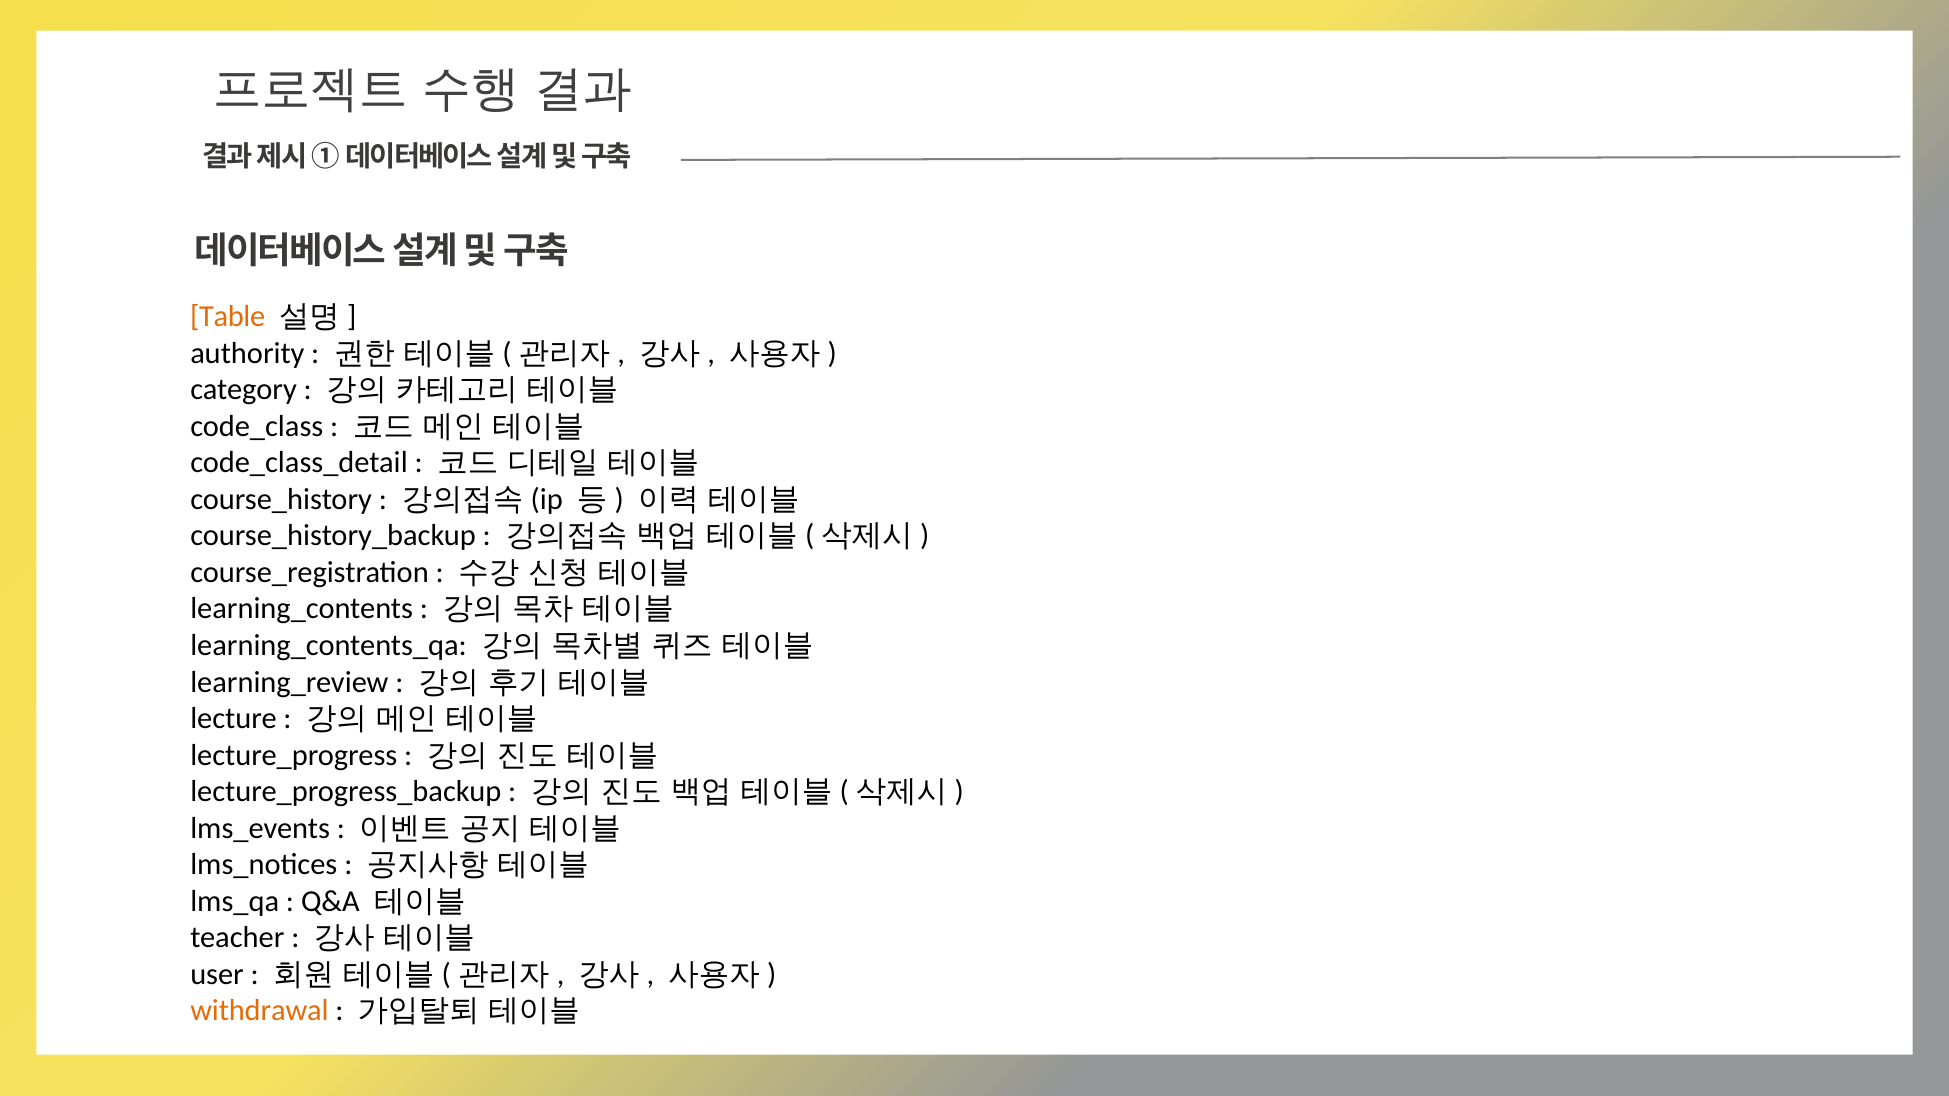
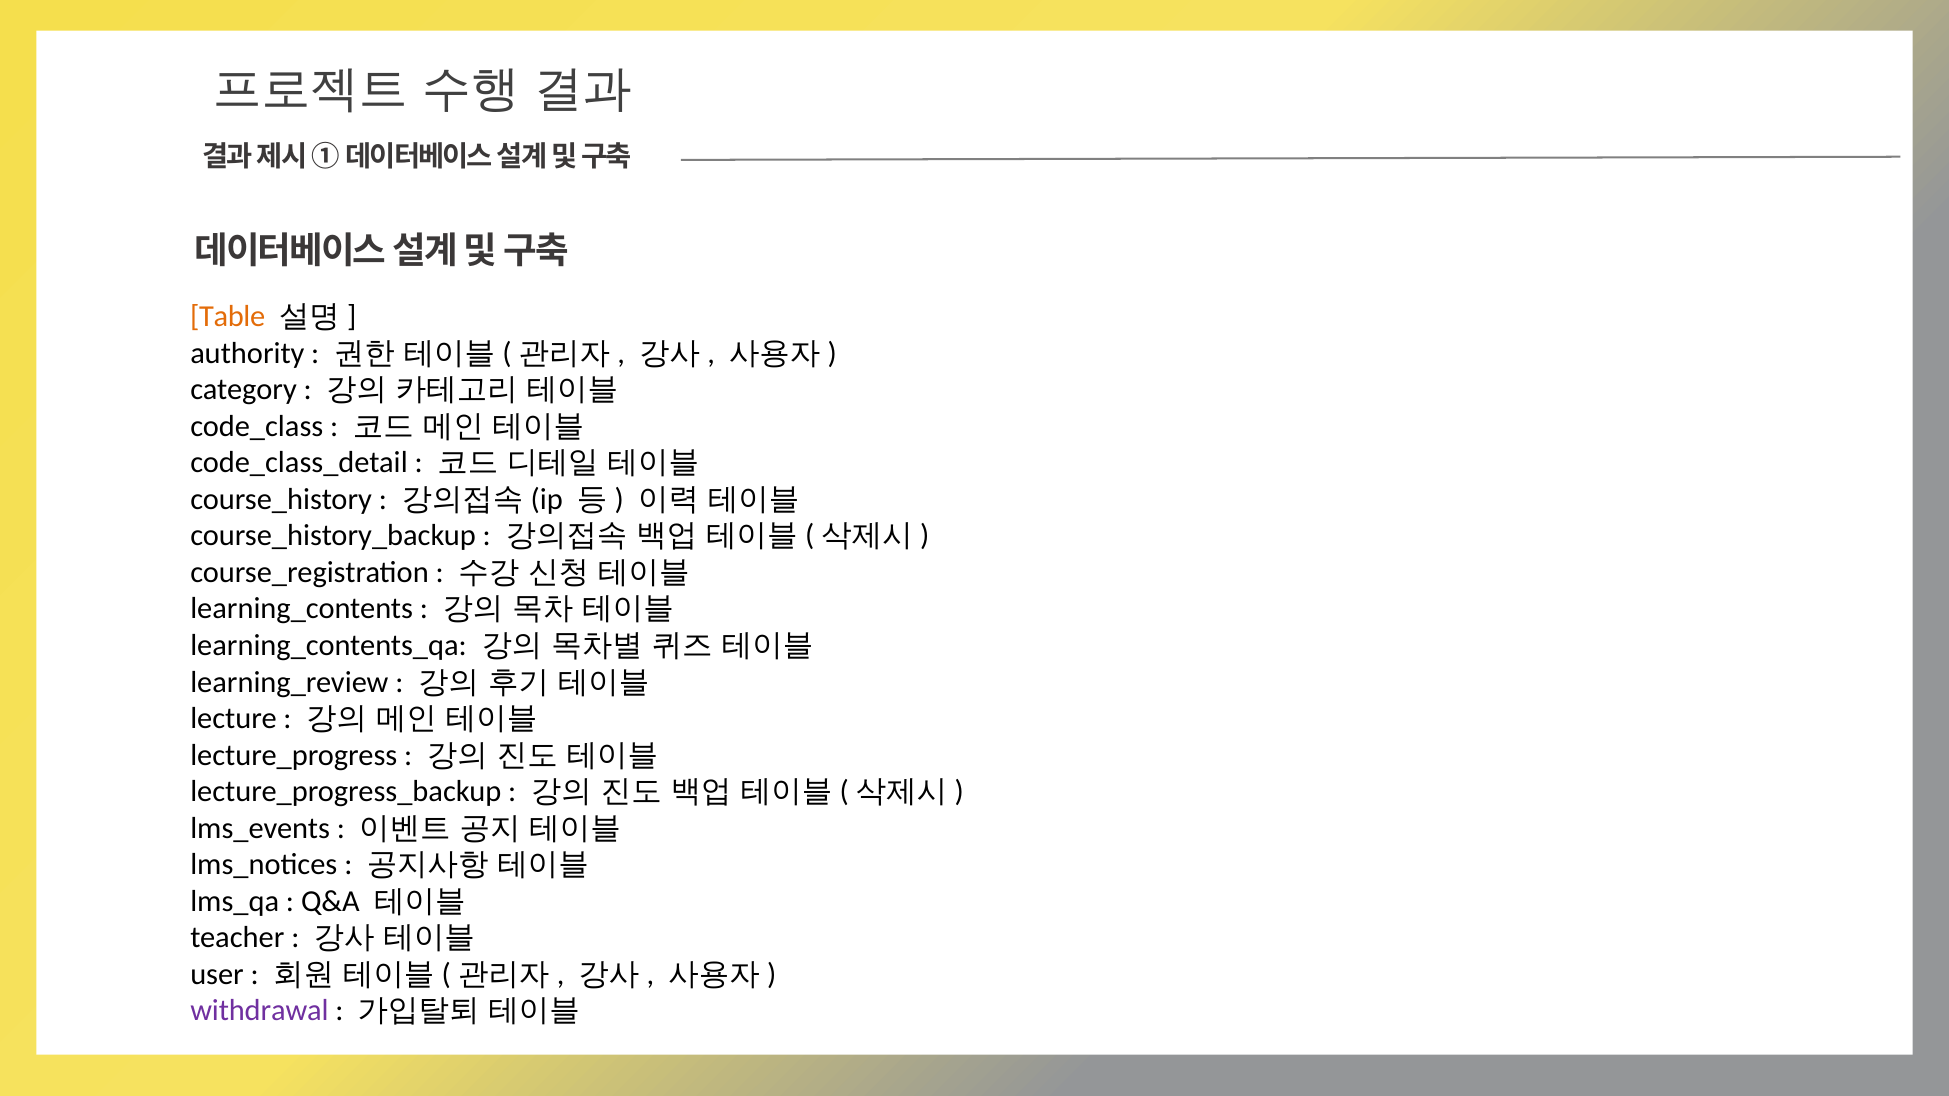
withdrawal colour: orange -> purple
